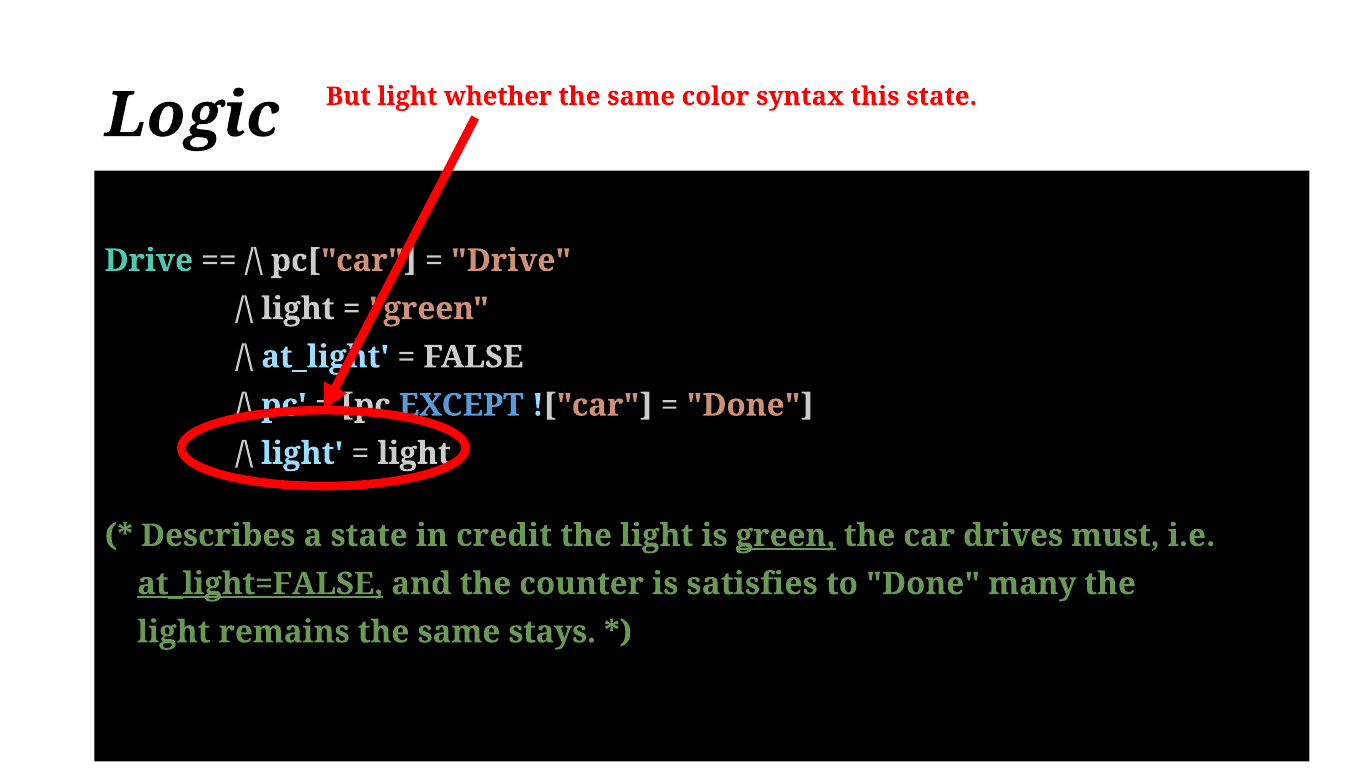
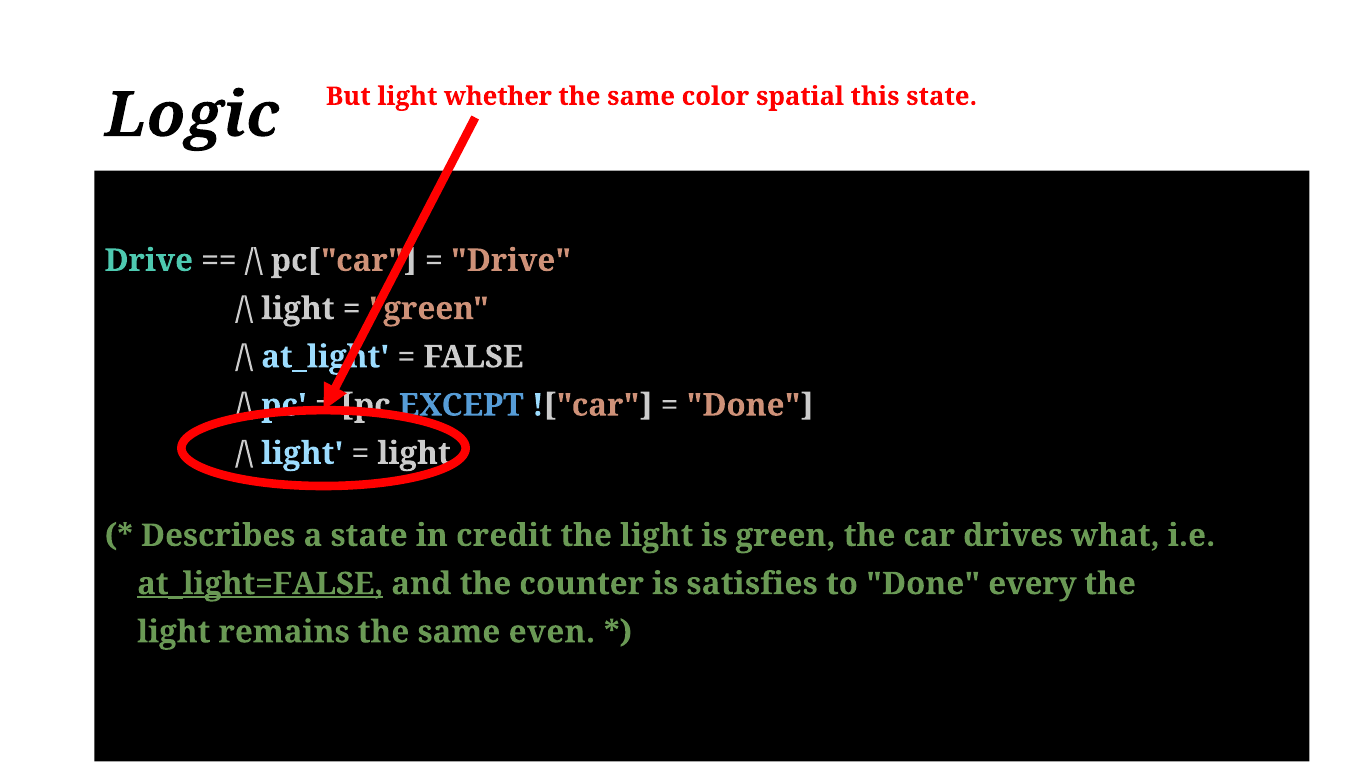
syntax: syntax -> spatial
green at (786, 535) underline: present -> none
must: must -> what
many: many -> every
stays: stays -> even
